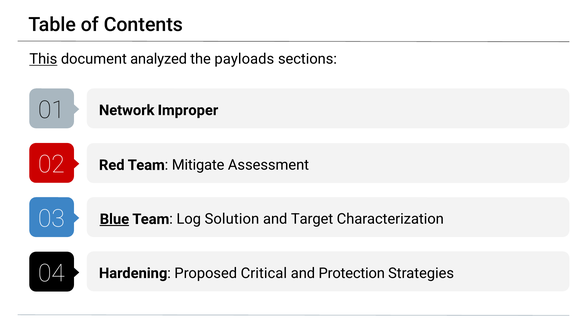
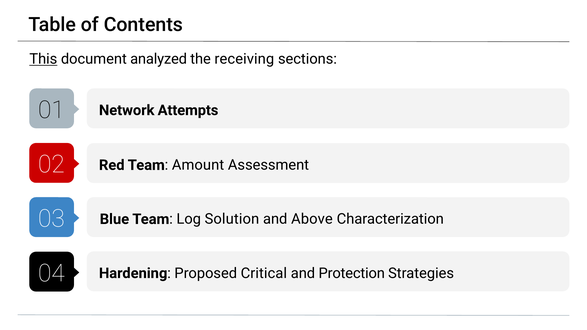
payloads: payloads -> receiving
Improper: Improper -> Attempts
Mitigate: Mitigate -> Amount
Blue underline: present -> none
Target: Target -> Above
